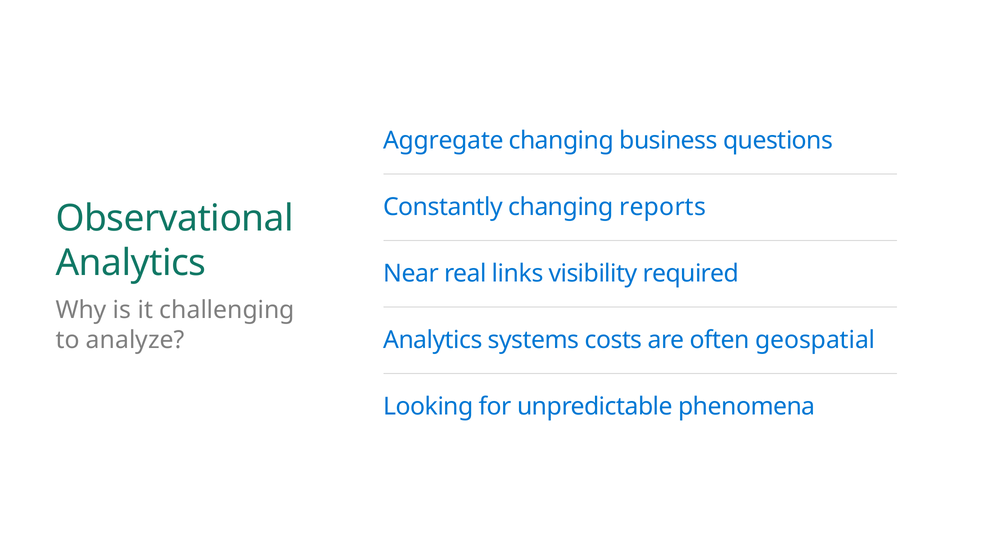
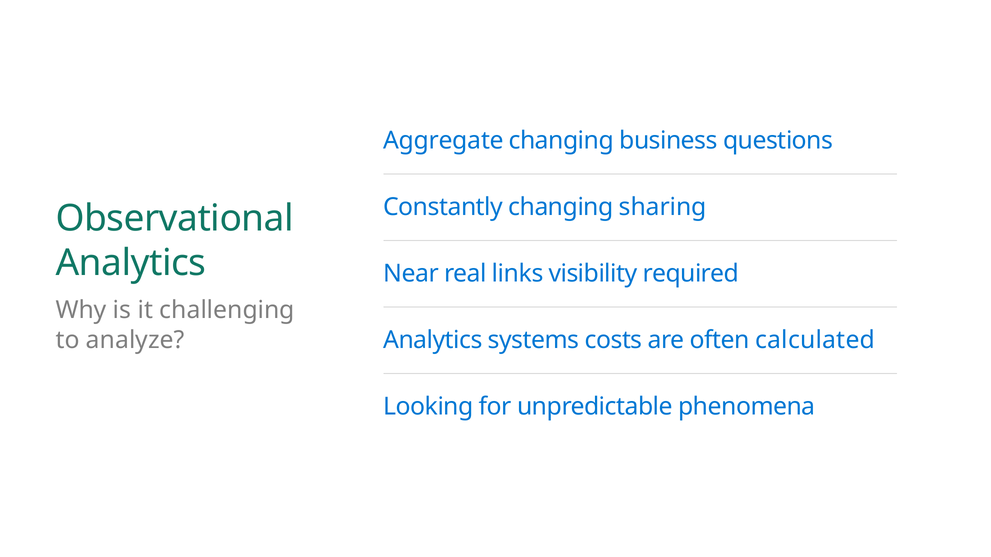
reports: reports -> sharing
geospatial: geospatial -> calculated
